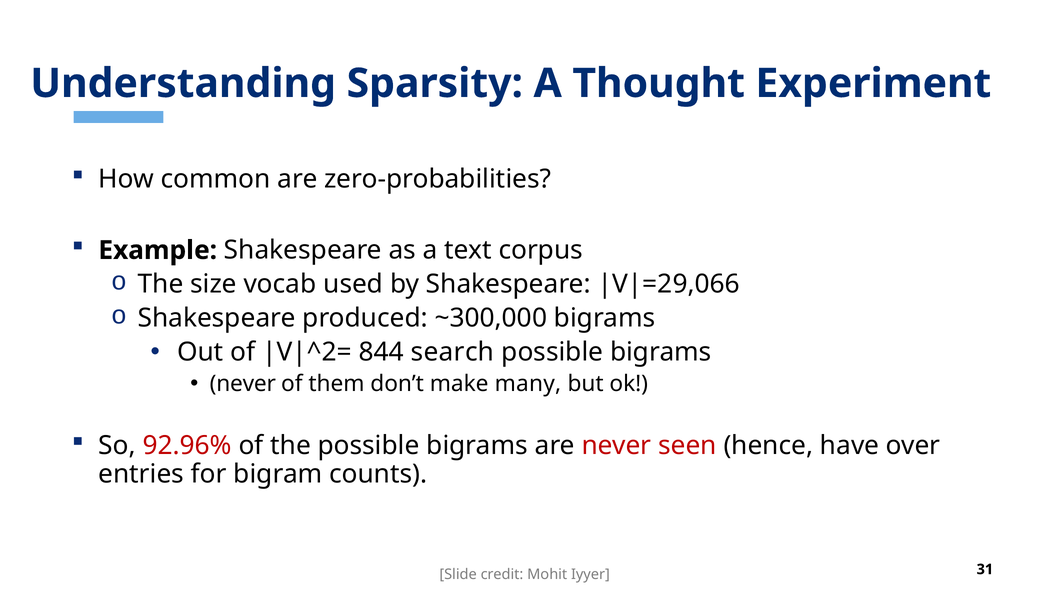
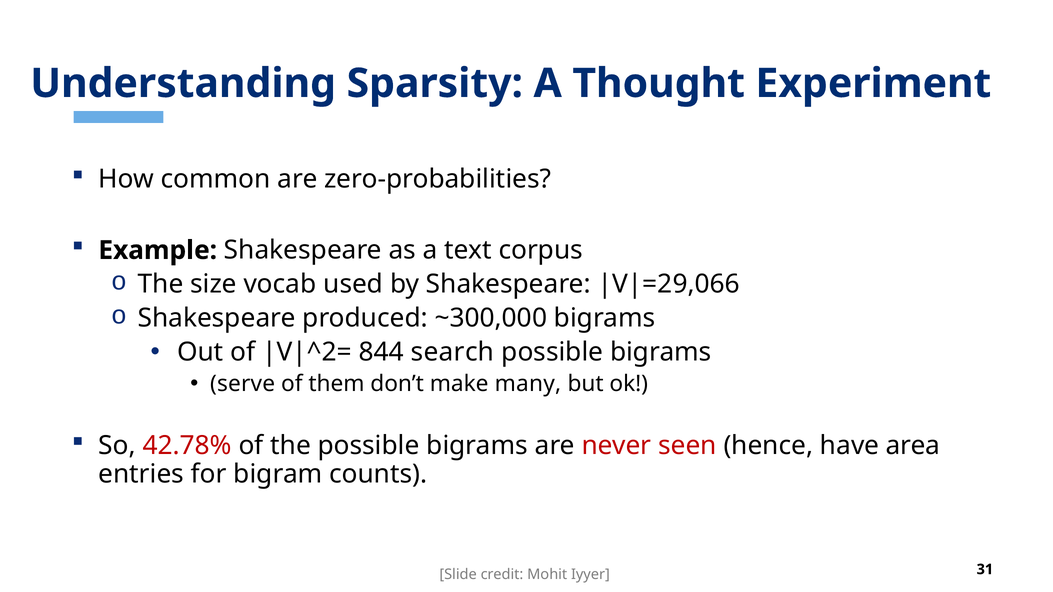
never at (243, 384): never -> serve
92.96%: 92.96% -> 42.78%
over: over -> area
